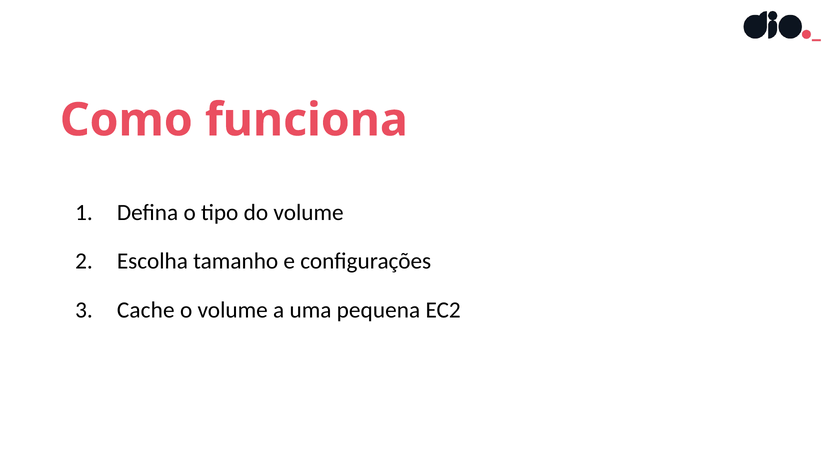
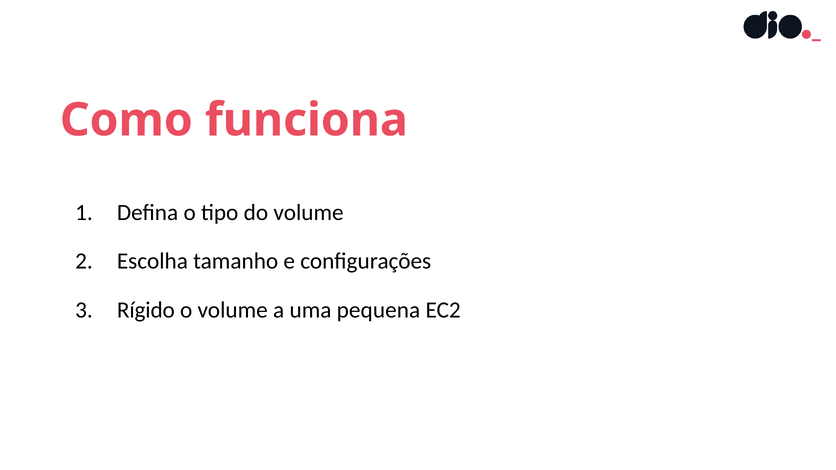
Cache: Cache -> Rígido
